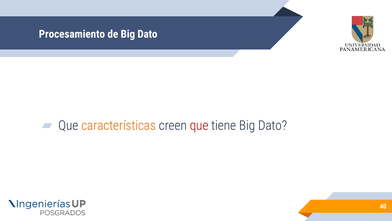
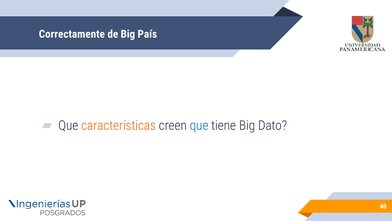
Procesamiento: Procesamiento -> Correctamente
de Big Dato: Dato -> País
que at (199, 125) colour: red -> blue
